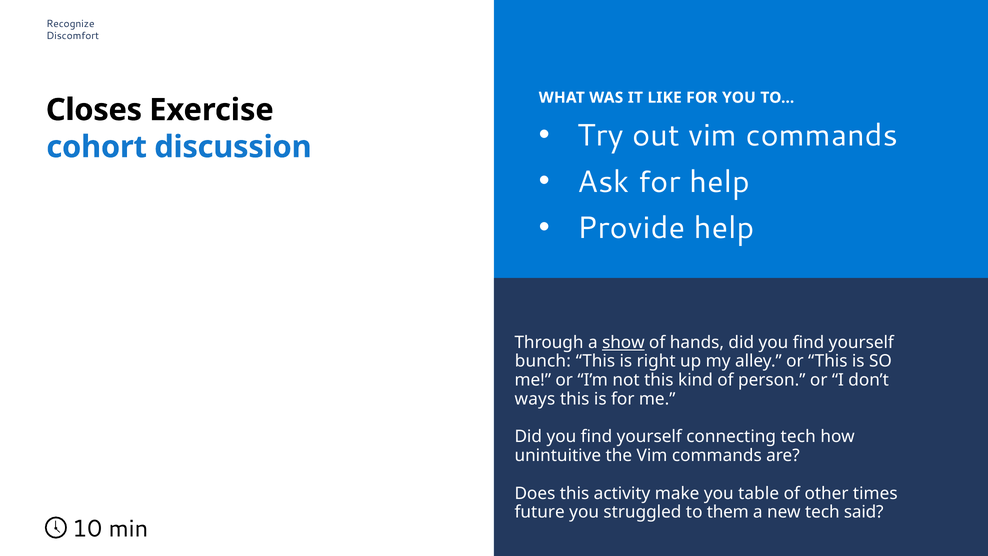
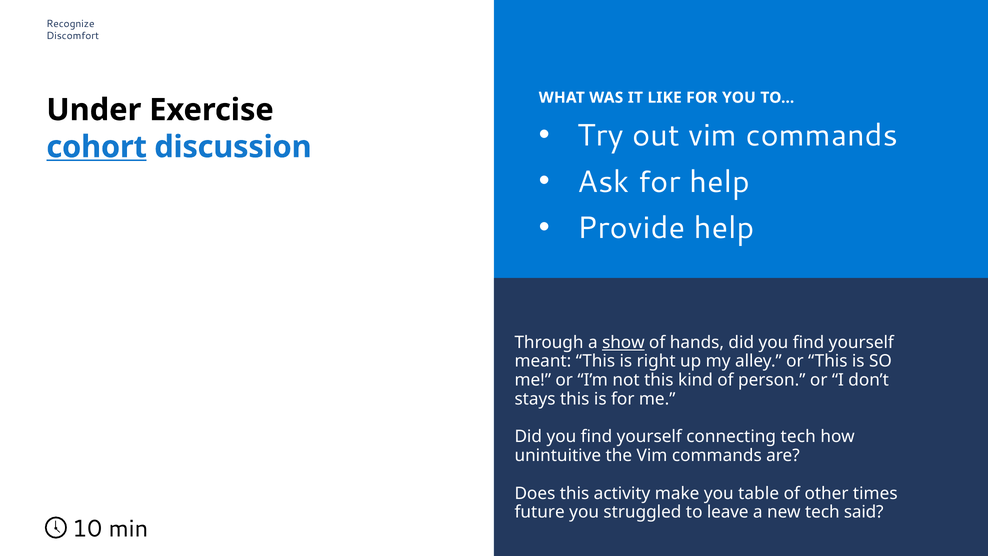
Closes: Closes -> Under
cohort underline: none -> present
bunch: bunch -> meant
ways: ways -> stays
them: them -> leave
